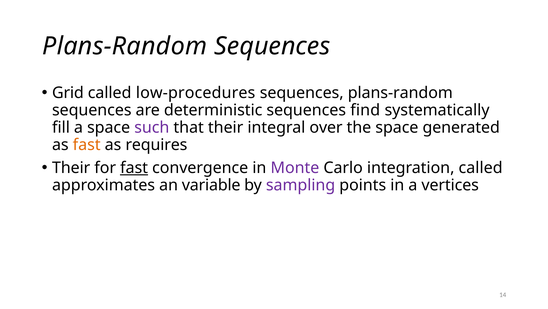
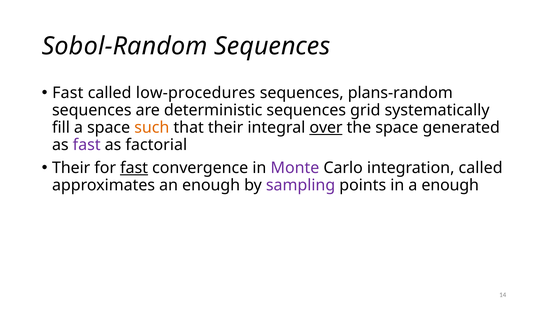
Plans-Random at (125, 46): Plans-Random -> Sobol-Random
Grid at (68, 93): Grid -> Fast
find: find -> grid
such colour: purple -> orange
over underline: none -> present
fast at (87, 144) colour: orange -> purple
requires: requires -> factorial
an variable: variable -> enough
a vertices: vertices -> enough
